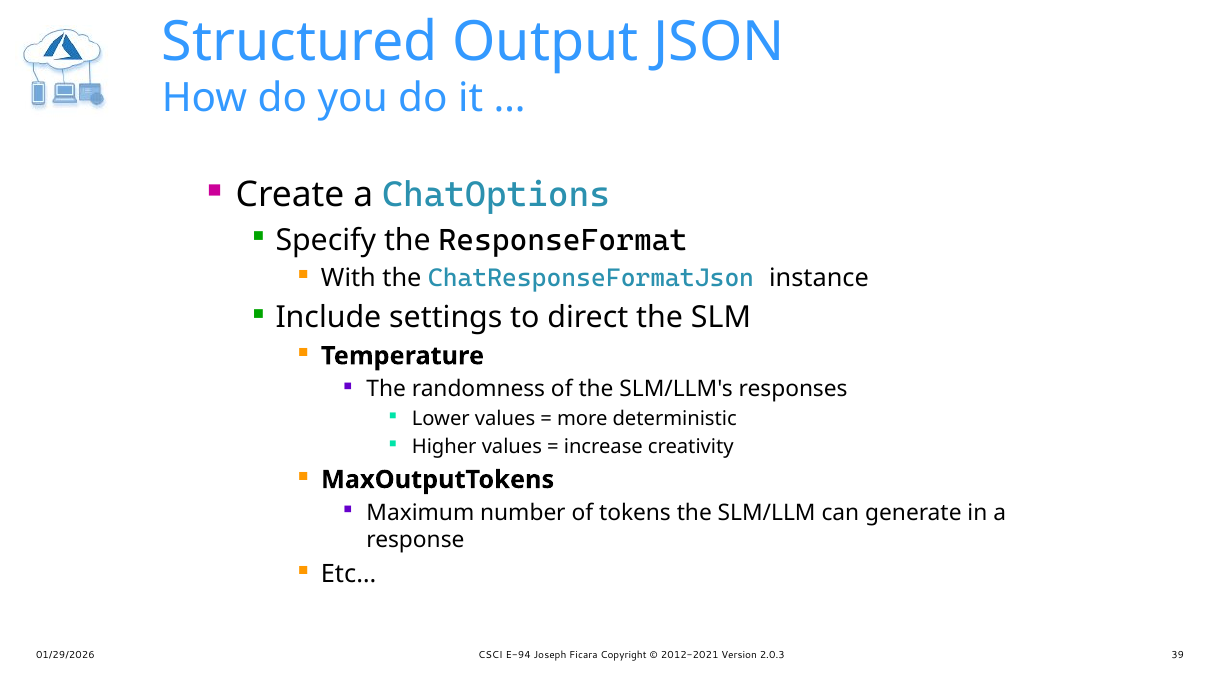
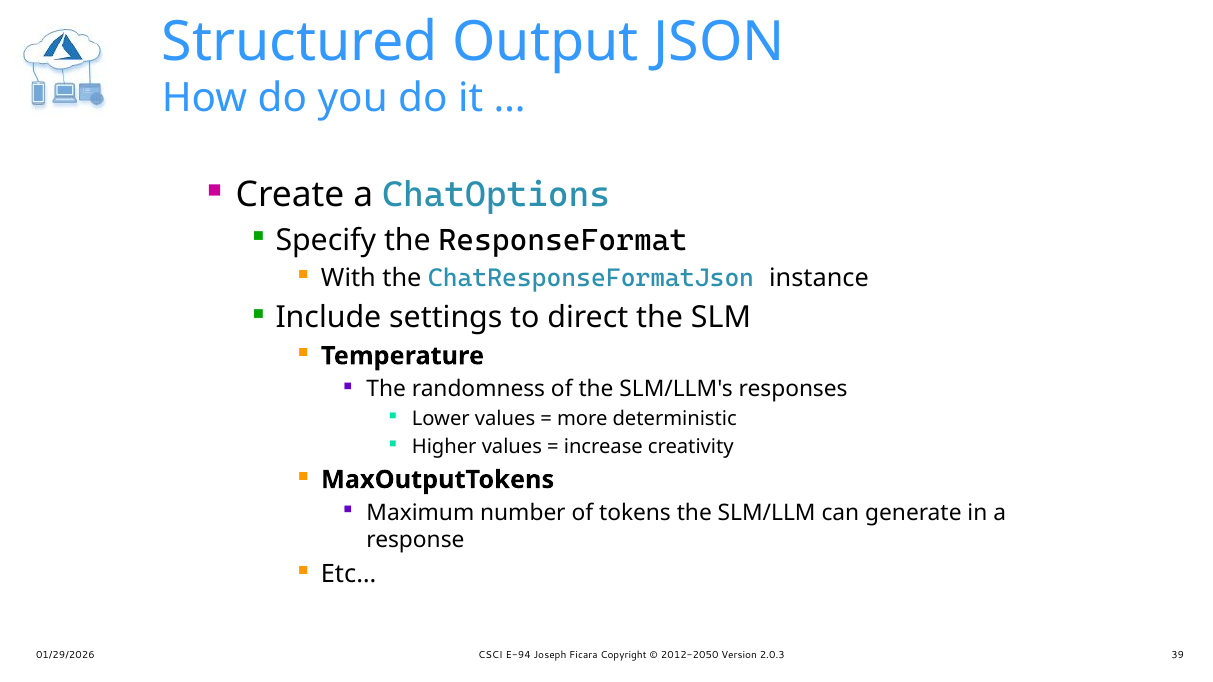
2012-2021: 2012-2021 -> 2012-2050
